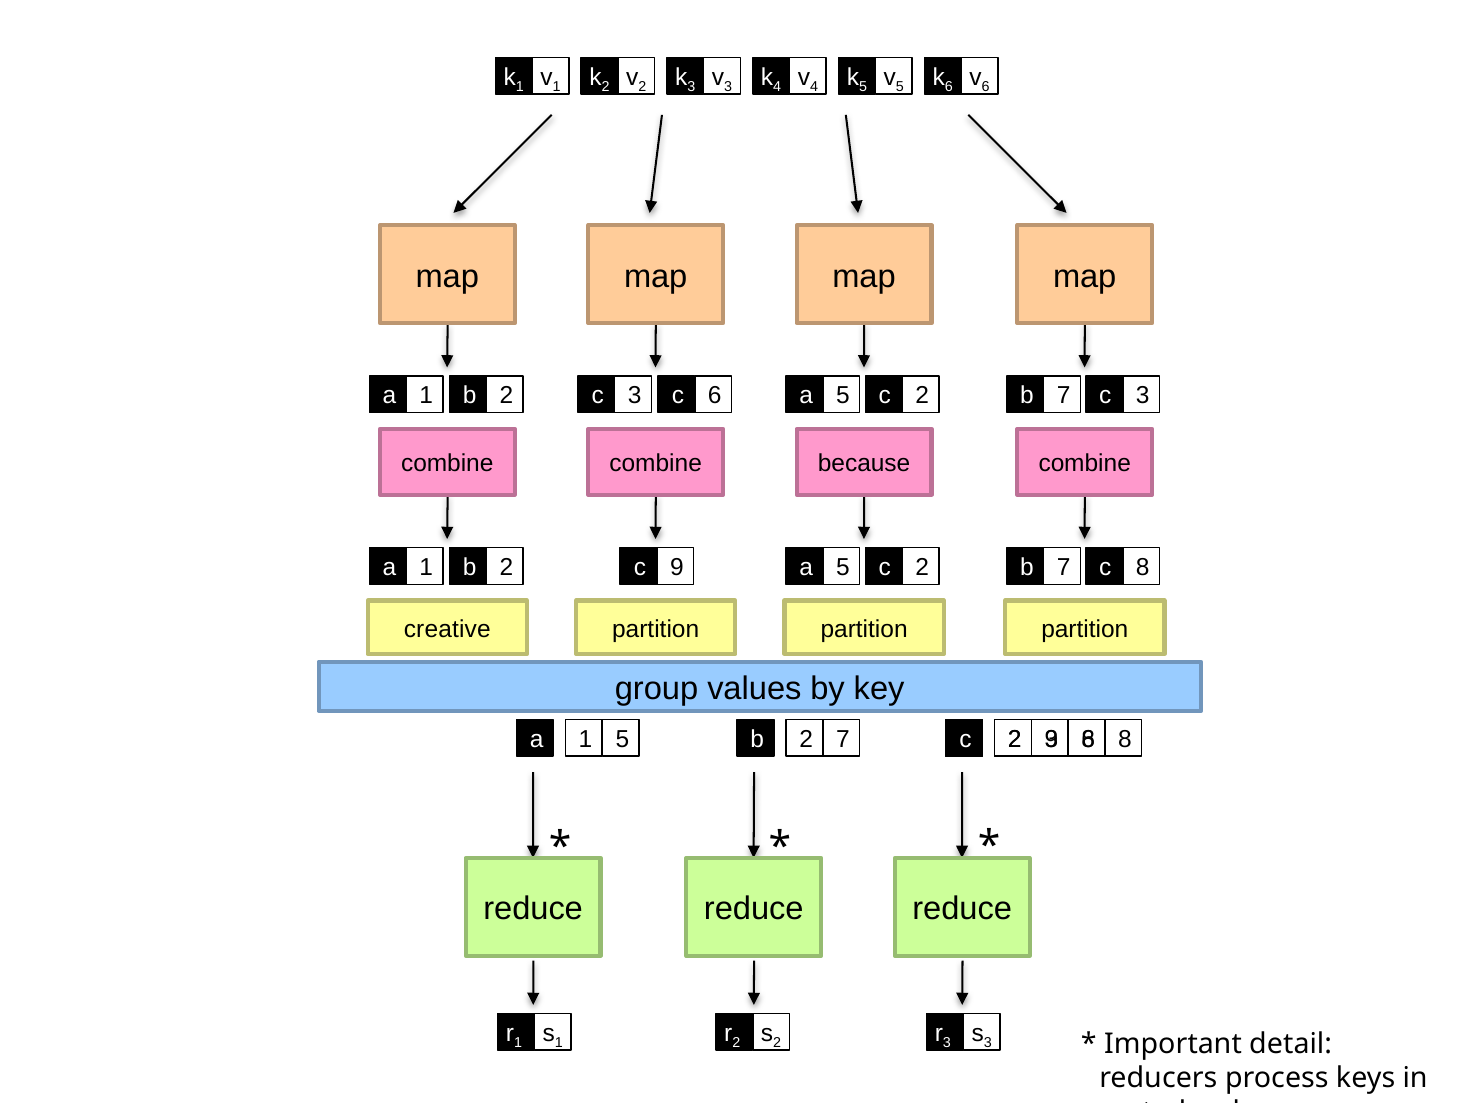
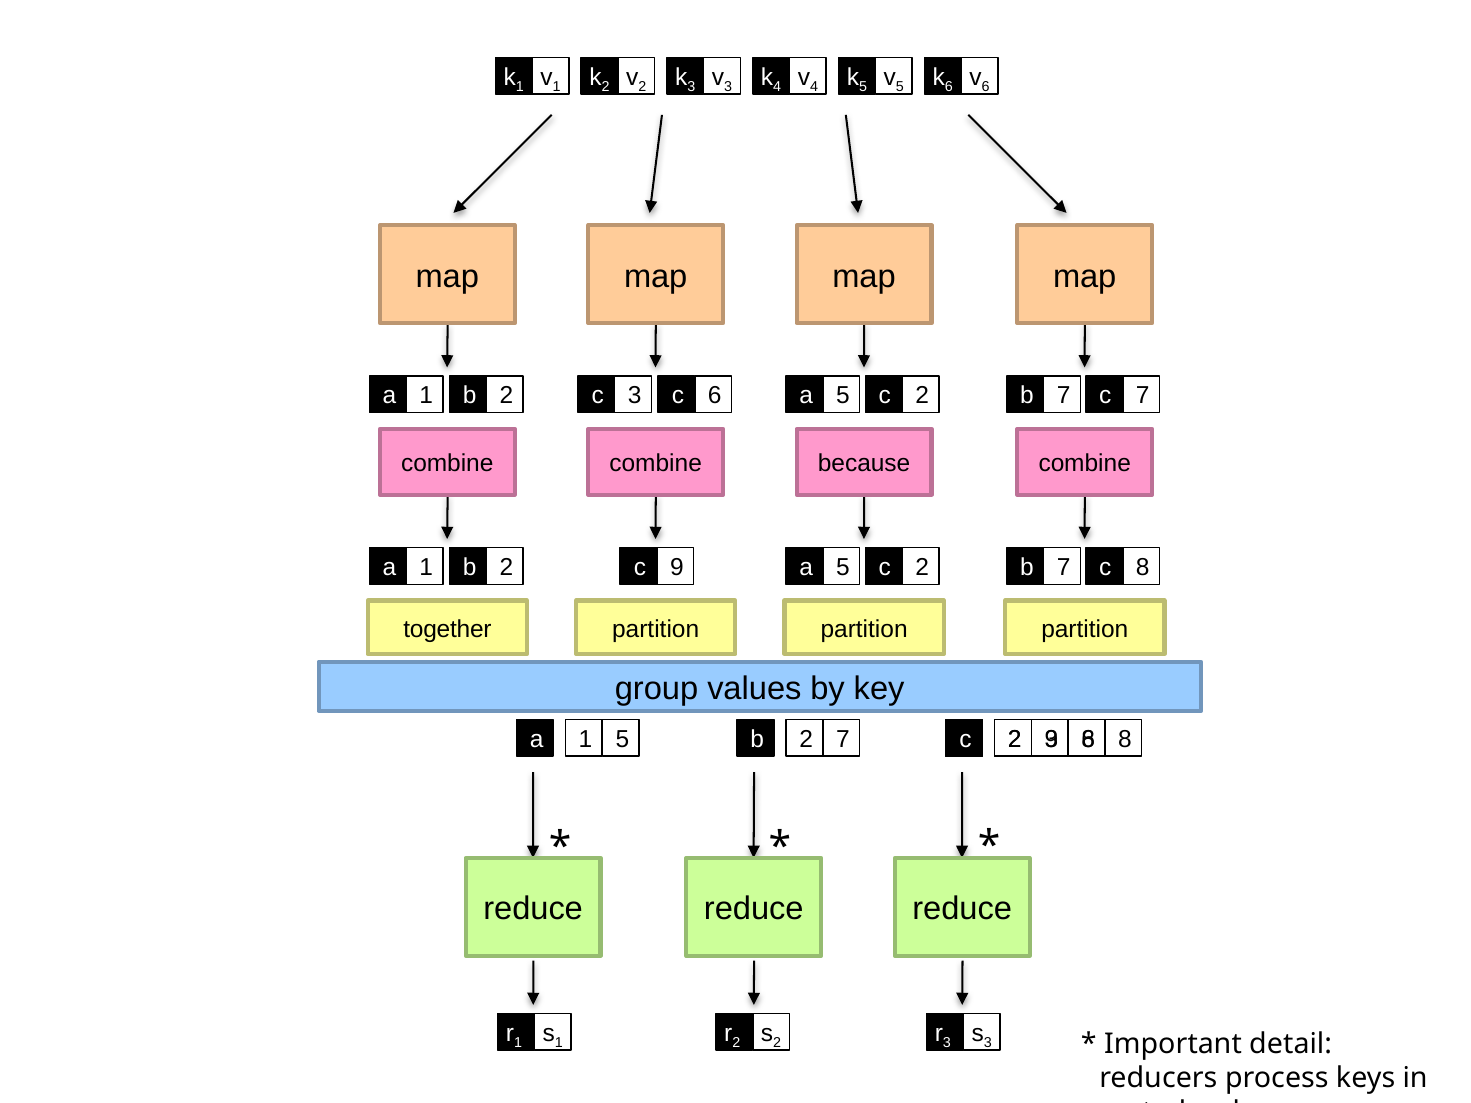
7 3: 3 -> 7
creative: creative -> together
